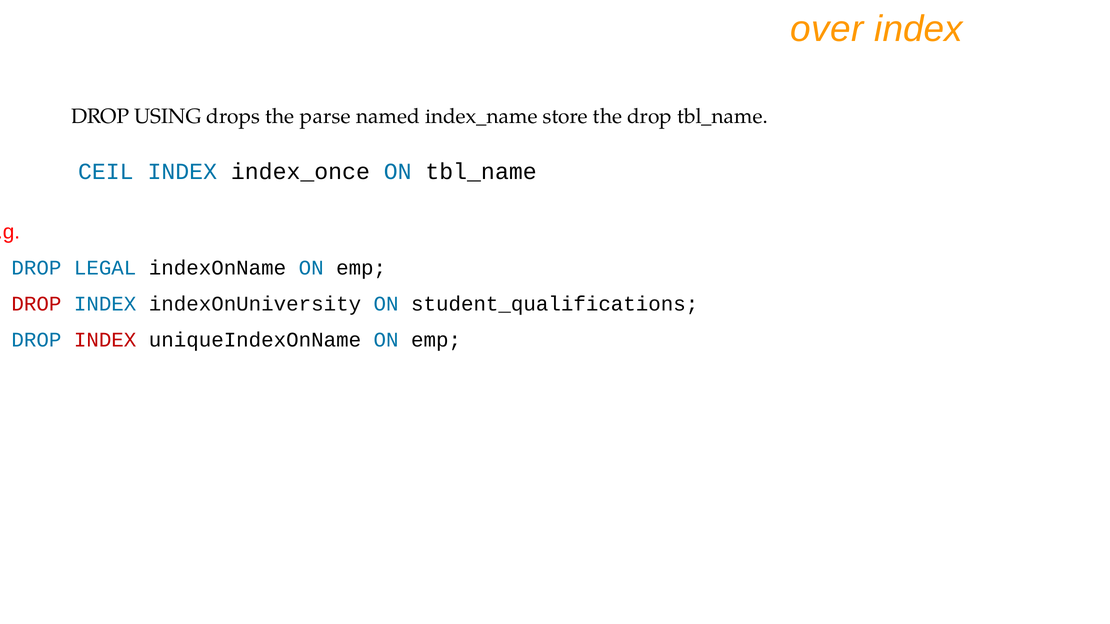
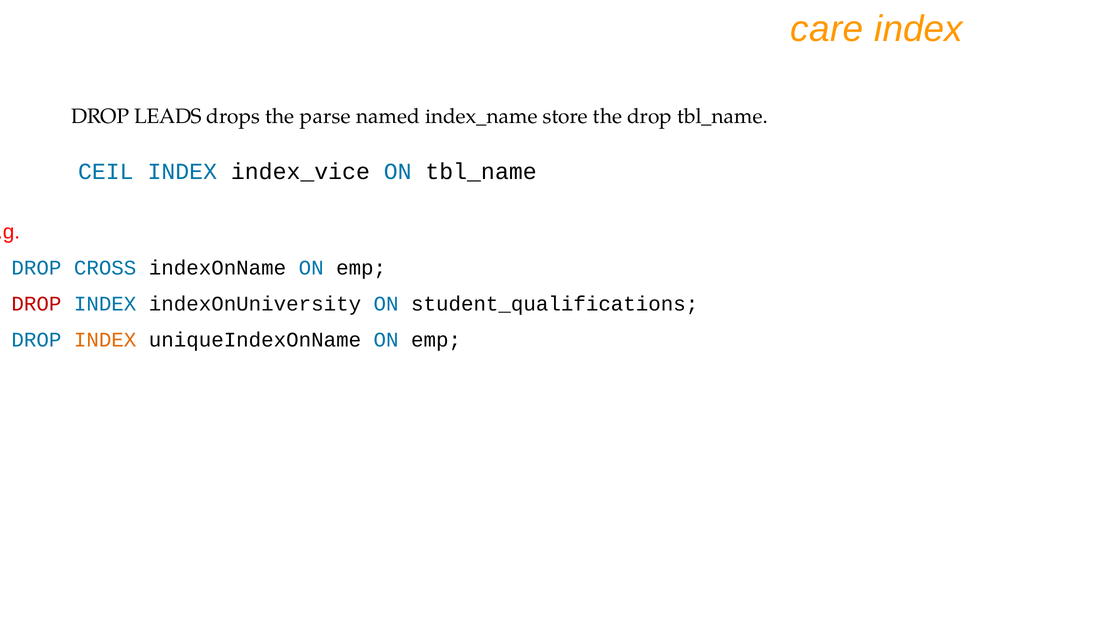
over: over -> care
USING: USING -> LEADS
index_once: index_once -> index_vice
LEGAL: LEGAL -> CROSS
INDEX at (105, 340) colour: red -> orange
